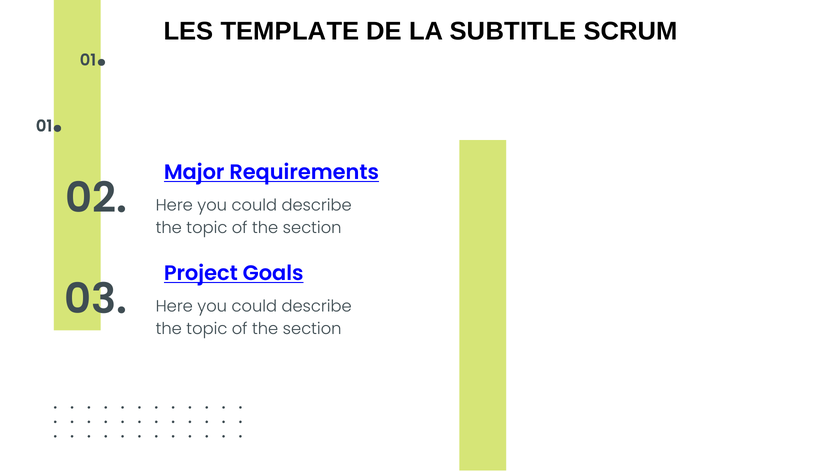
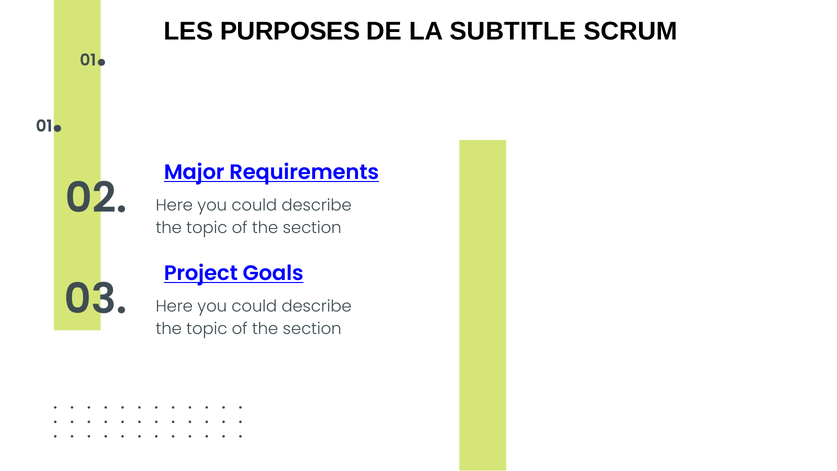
TEMPLATE: TEMPLATE -> PURPOSES
